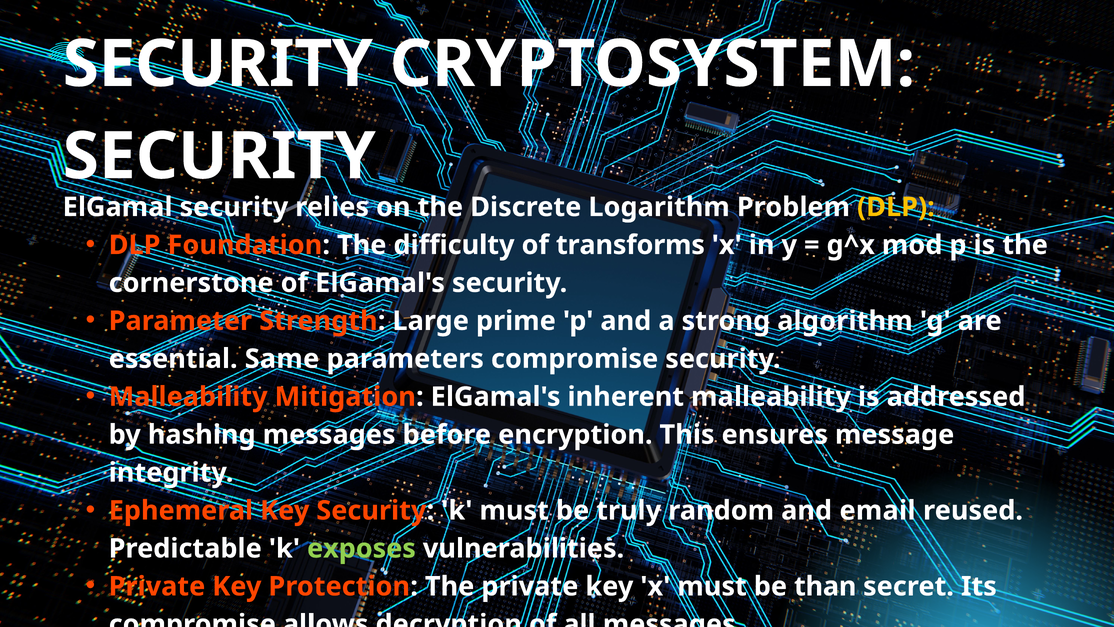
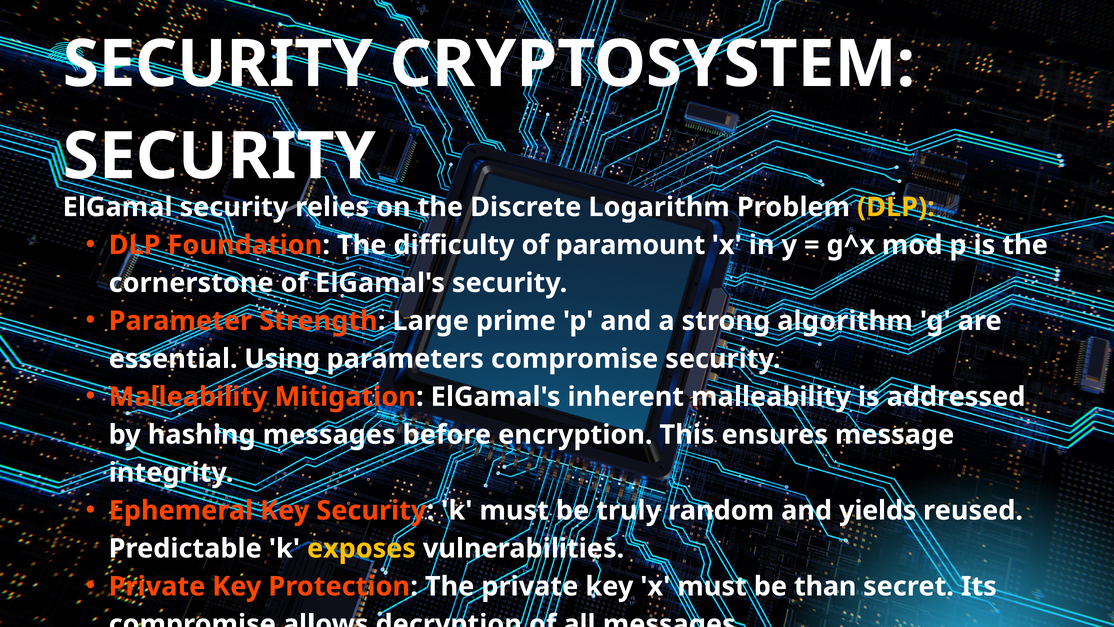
transforms: transforms -> paramount
Same: Same -> Using
email: email -> yields
exposes colour: light green -> yellow
